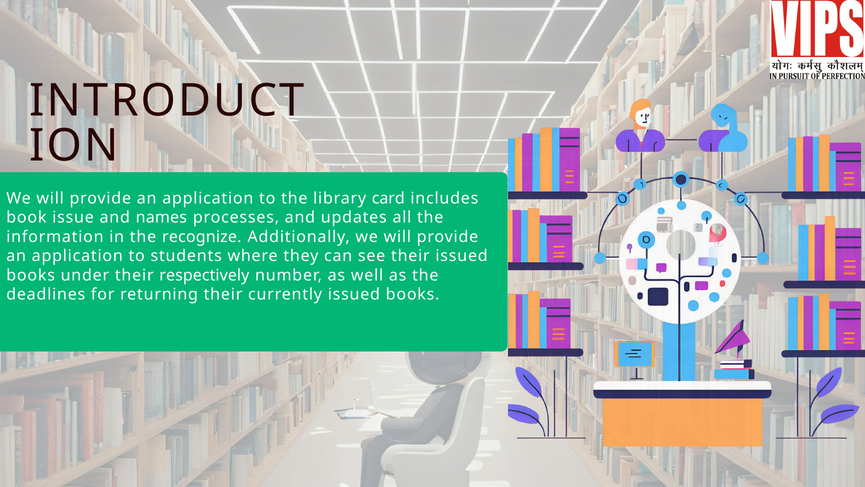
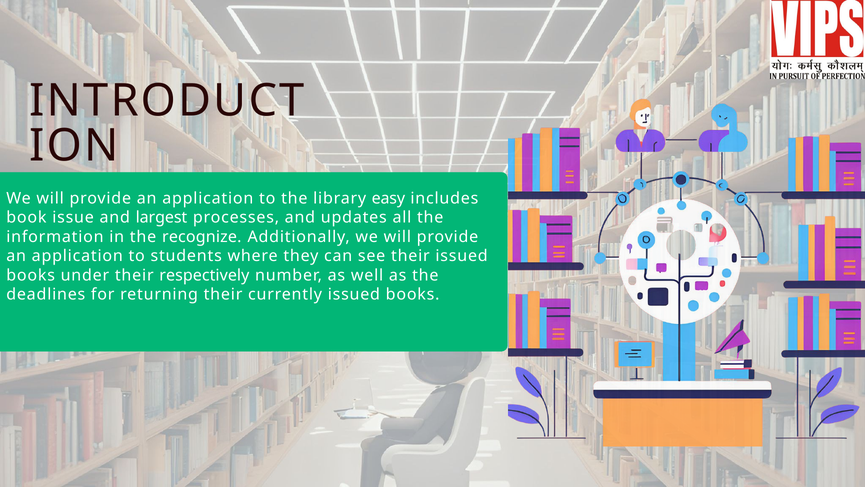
card: card -> easy
names: names -> largest
